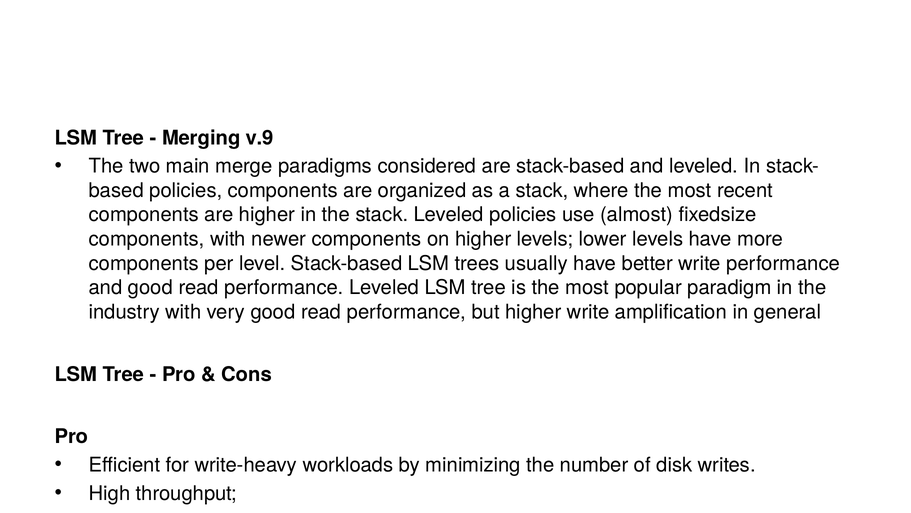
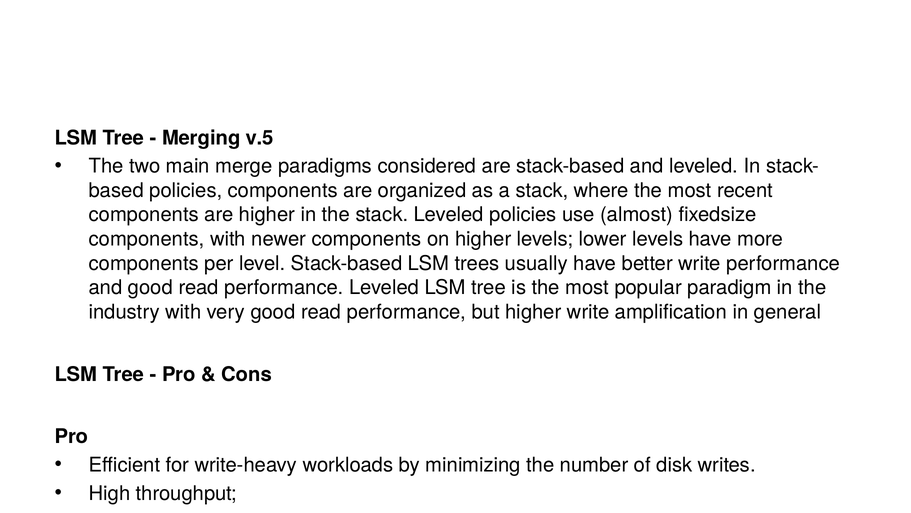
v.9: v.9 -> v.5
